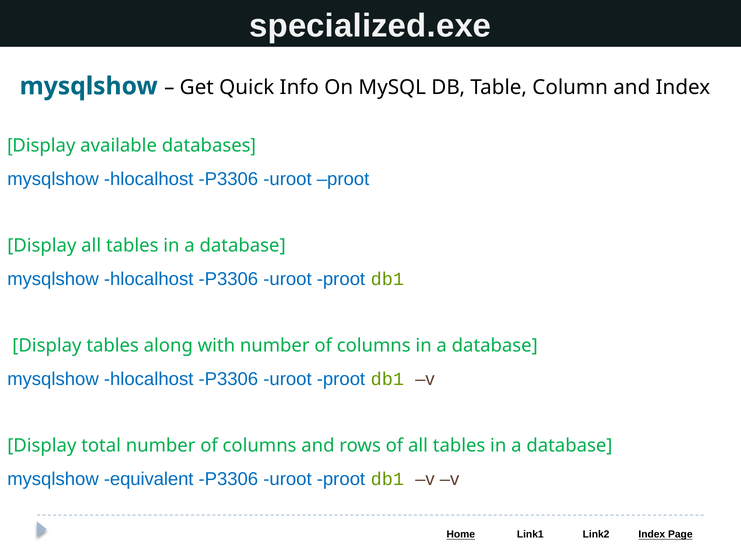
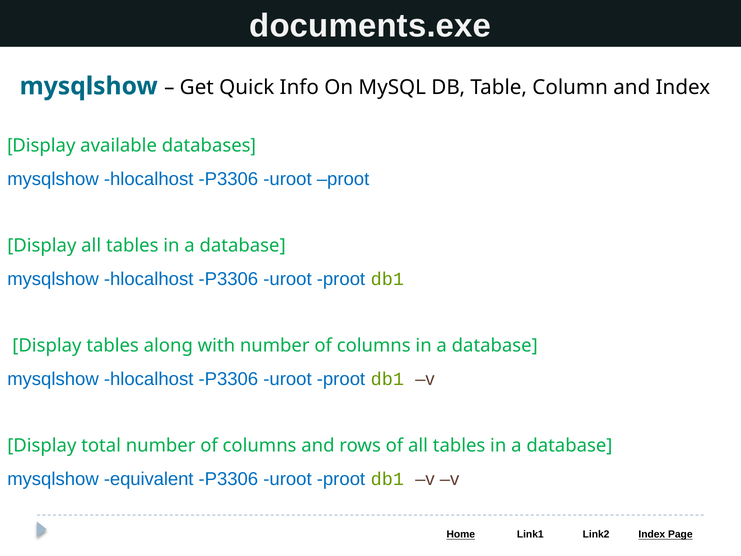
specialized.exe: specialized.exe -> documents.exe
